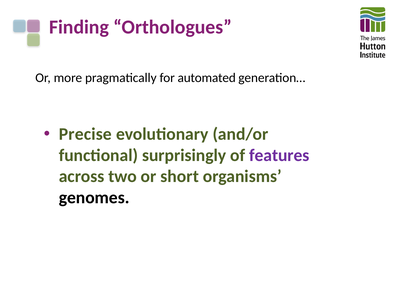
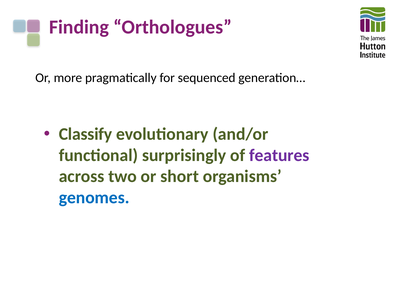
automated: automated -> sequenced
Precise: Precise -> Classify
genomes colour: black -> blue
